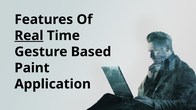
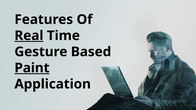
Paint underline: none -> present
